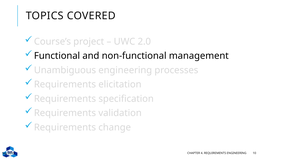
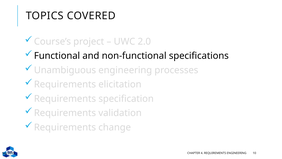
management: management -> specifications
